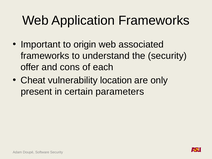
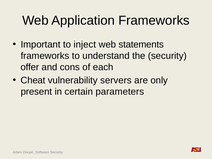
origin: origin -> inject
associated: associated -> statements
location: location -> servers
